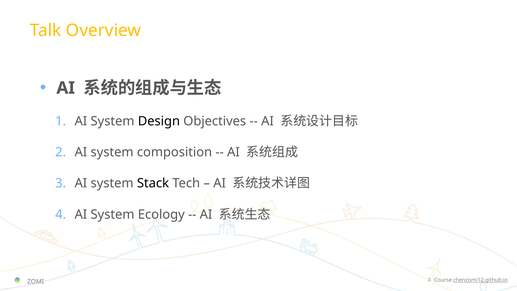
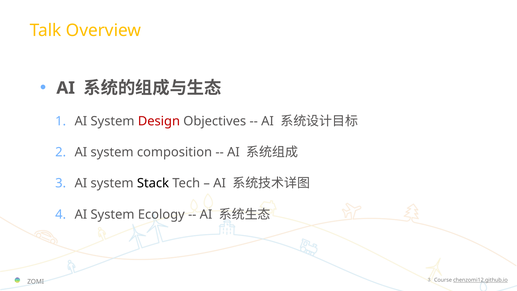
Design colour: black -> red
